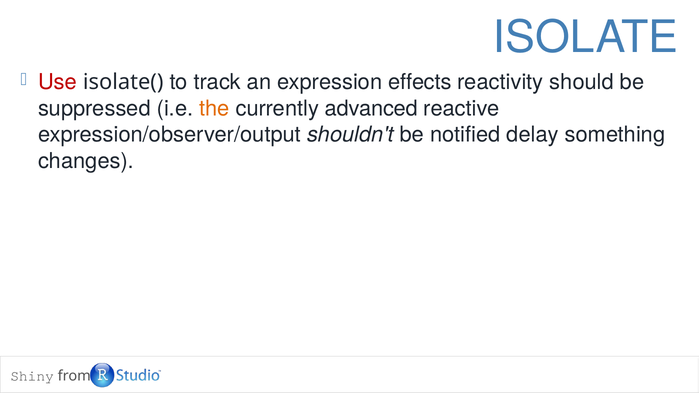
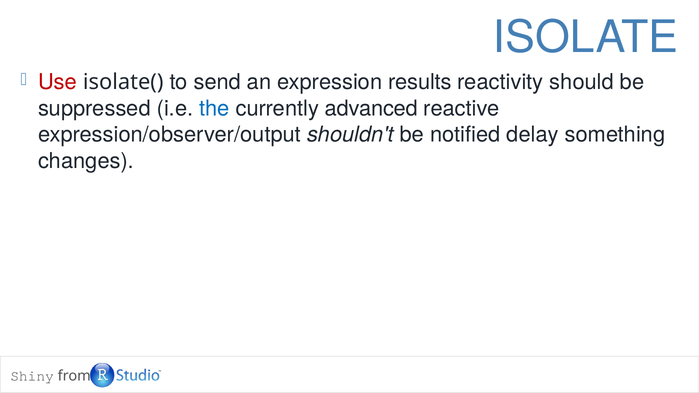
track: track -> send
effects: effects -> results
the colour: orange -> blue
